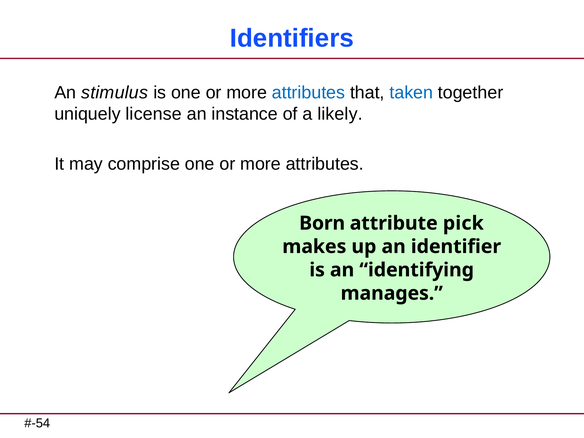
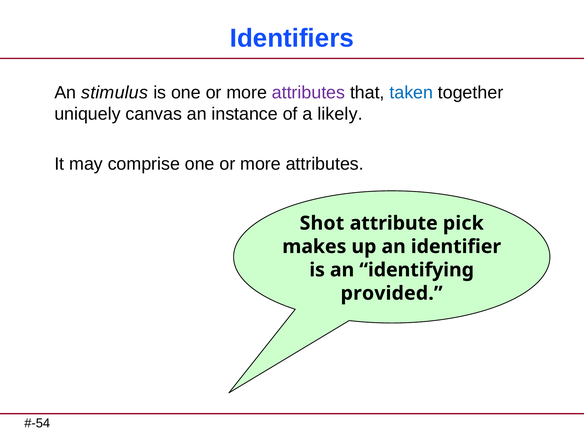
attributes at (308, 93) colour: blue -> purple
license: license -> canvas
Born: Born -> Shot
manages: manages -> provided
